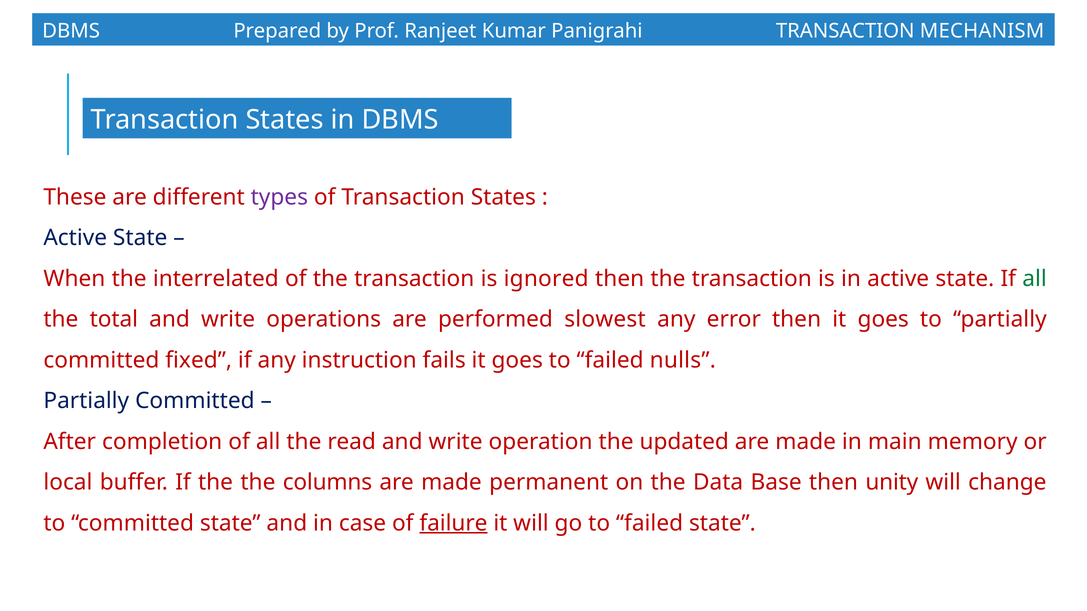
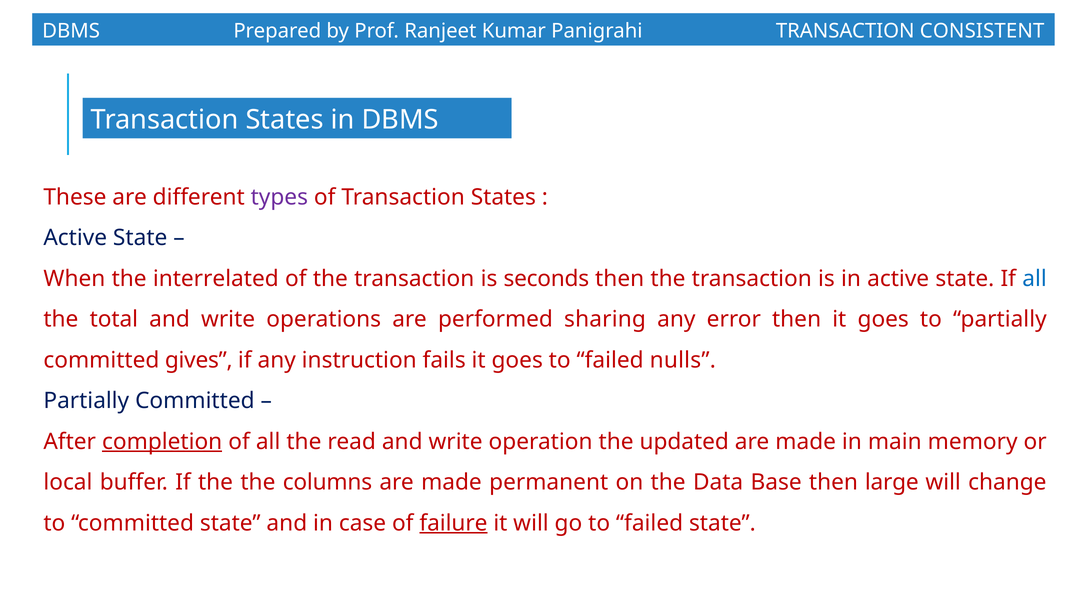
MECHANISM: MECHANISM -> CONSISTENT
ignored: ignored -> seconds
all at (1035, 279) colour: green -> blue
slowest: slowest -> sharing
fixed: fixed -> gives
completion underline: none -> present
unity: unity -> large
